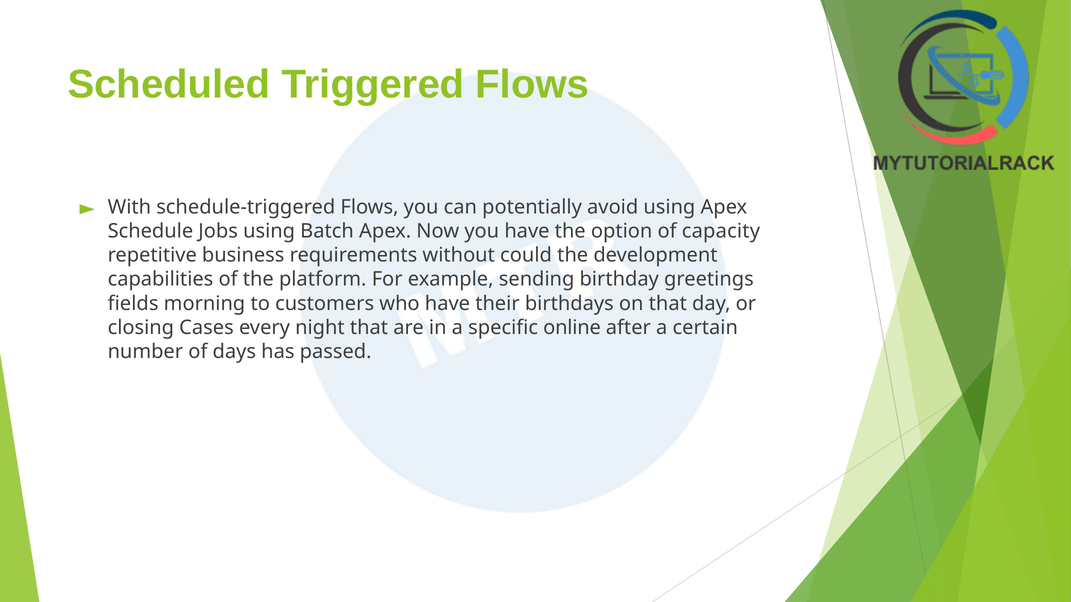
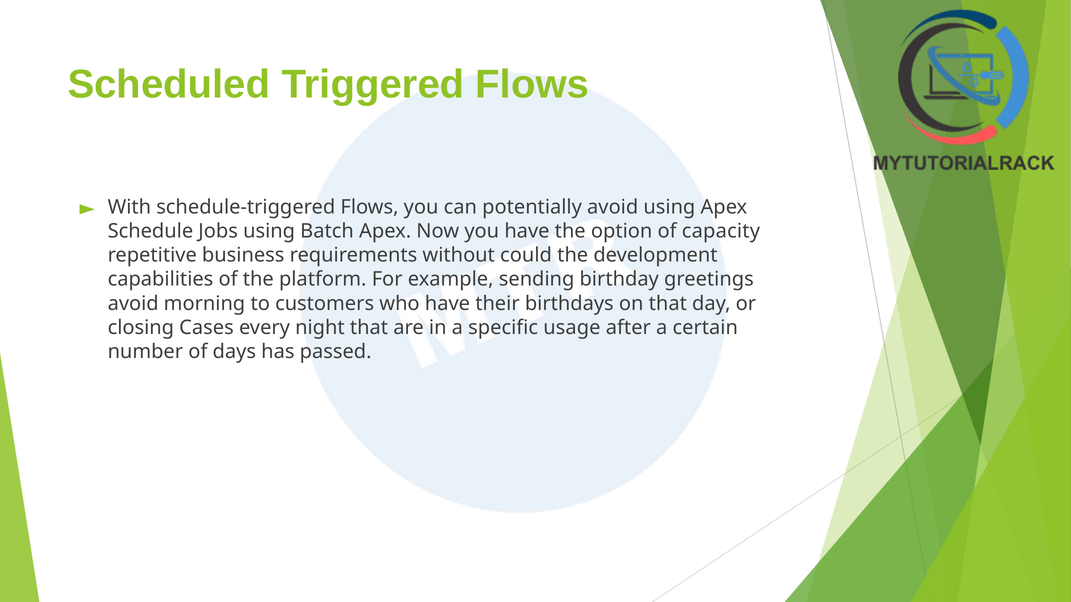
fields at (133, 304): fields -> avoid
online: online -> usage
